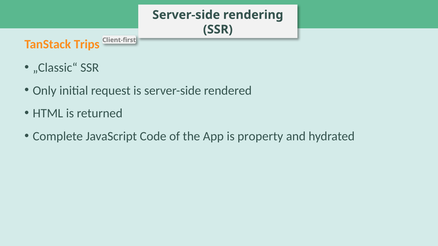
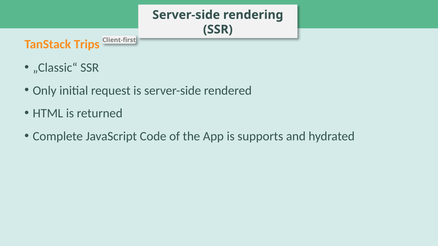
property: property -> supports
